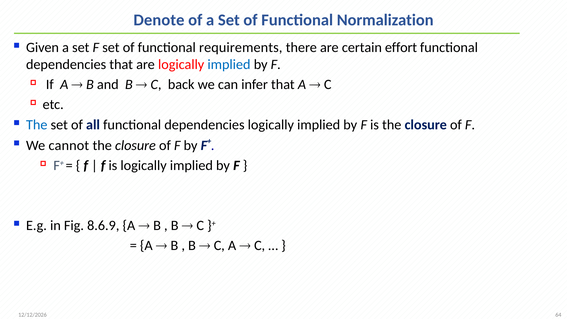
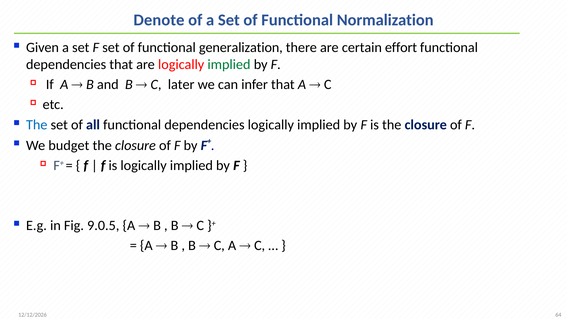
requirements: requirements -> generalization
implied at (229, 65) colour: blue -> green
back: back -> later
cannot: cannot -> budget
8.6.9: 8.6.9 -> 9.0.5
